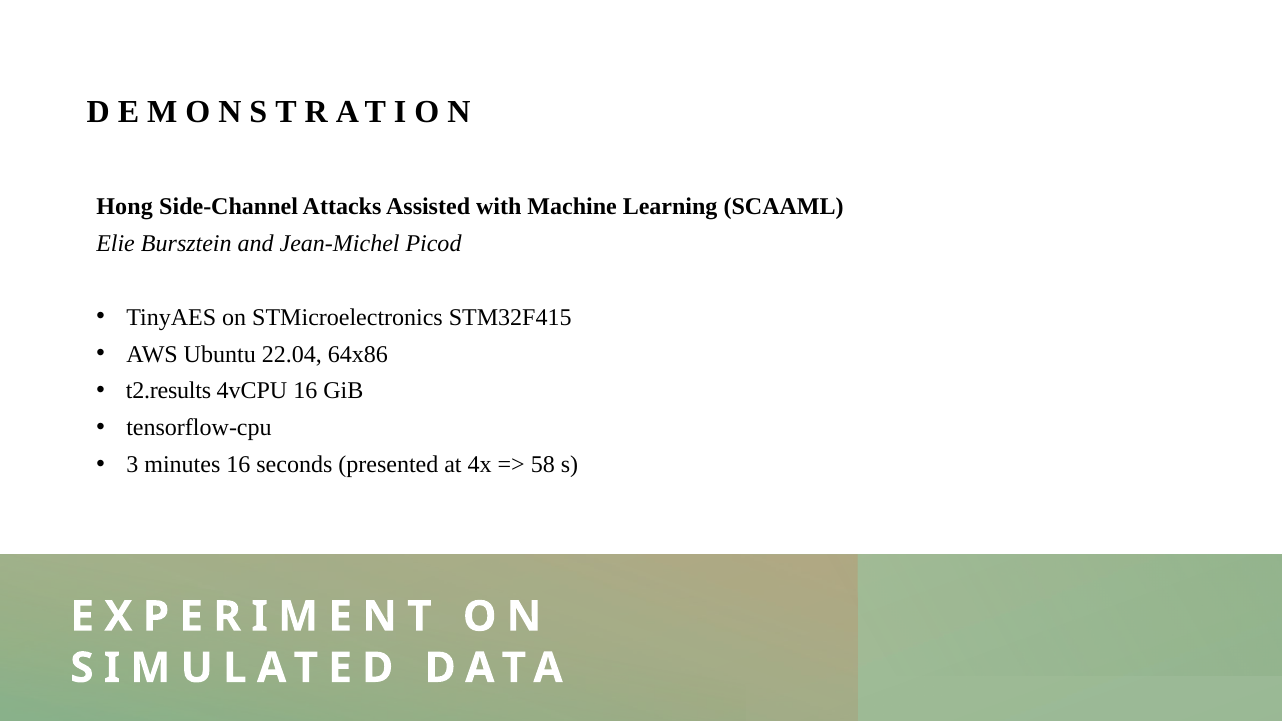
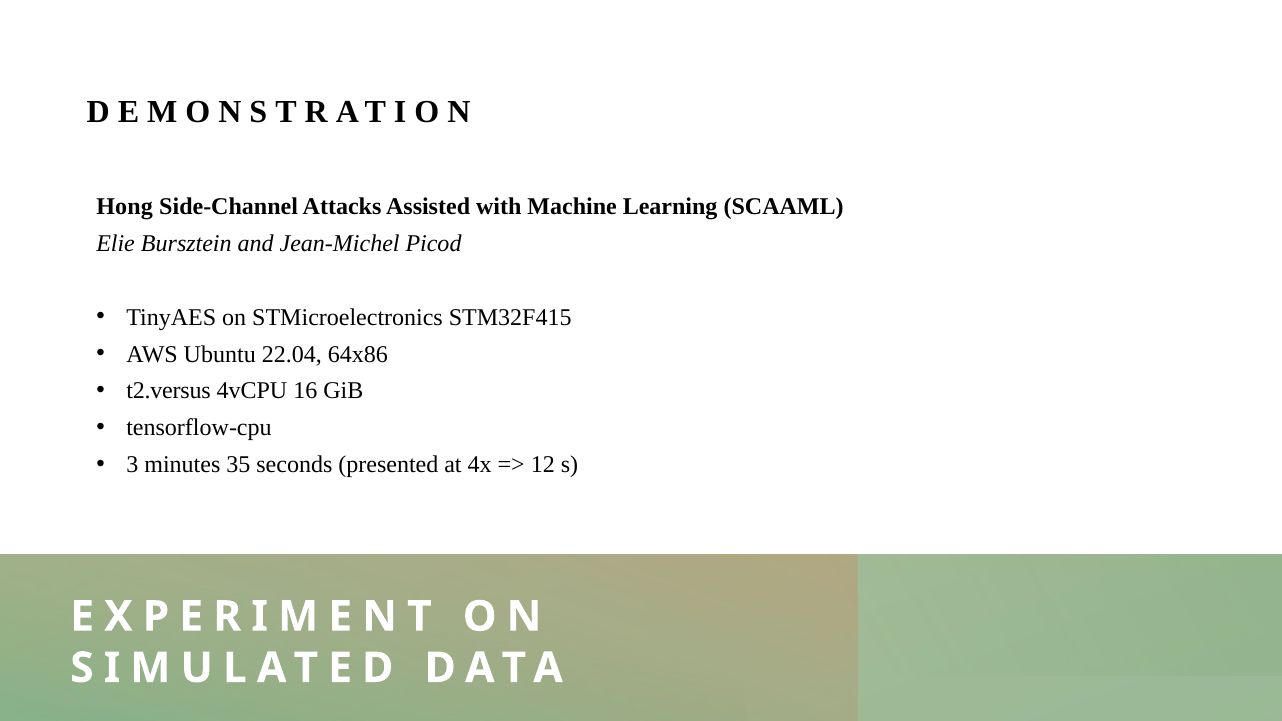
t2.results: t2.results -> t2.versus
minutes 16: 16 -> 35
58: 58 -> 12
